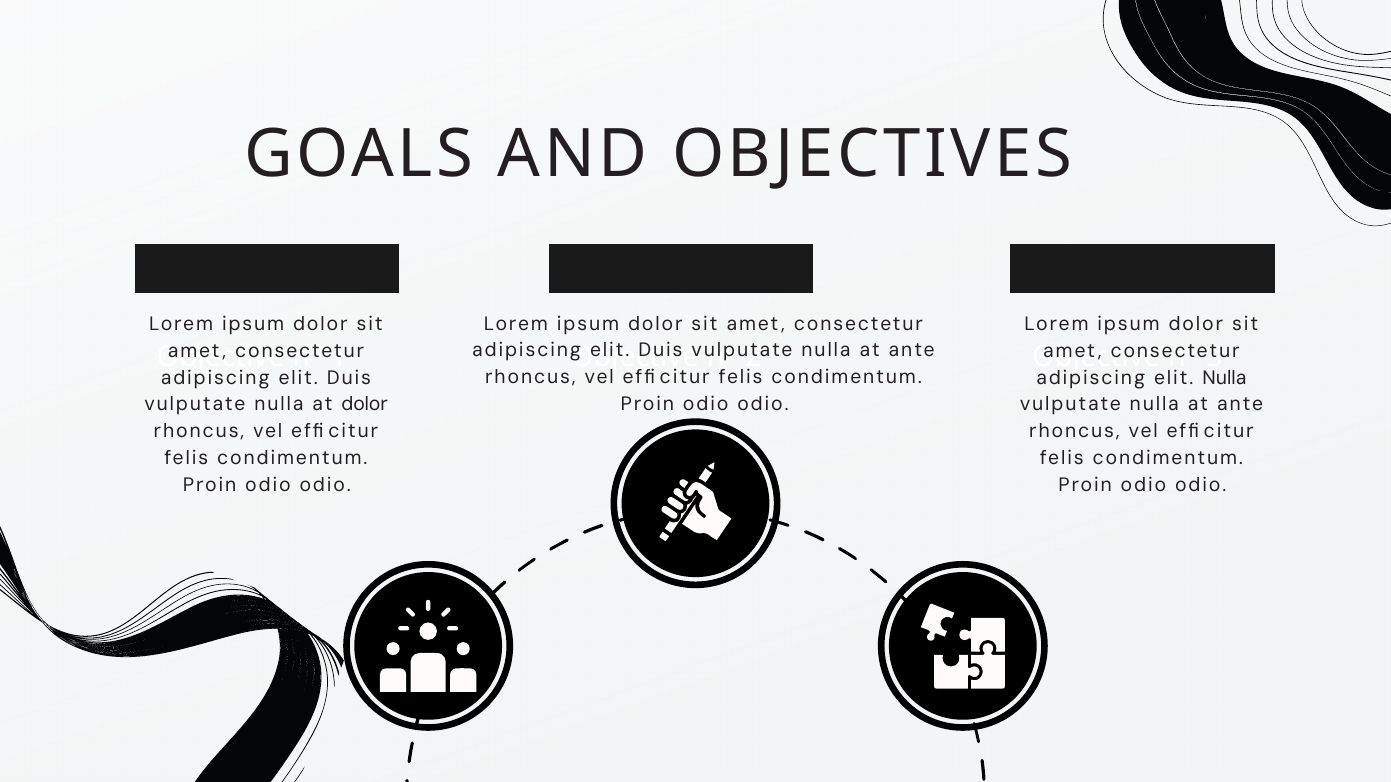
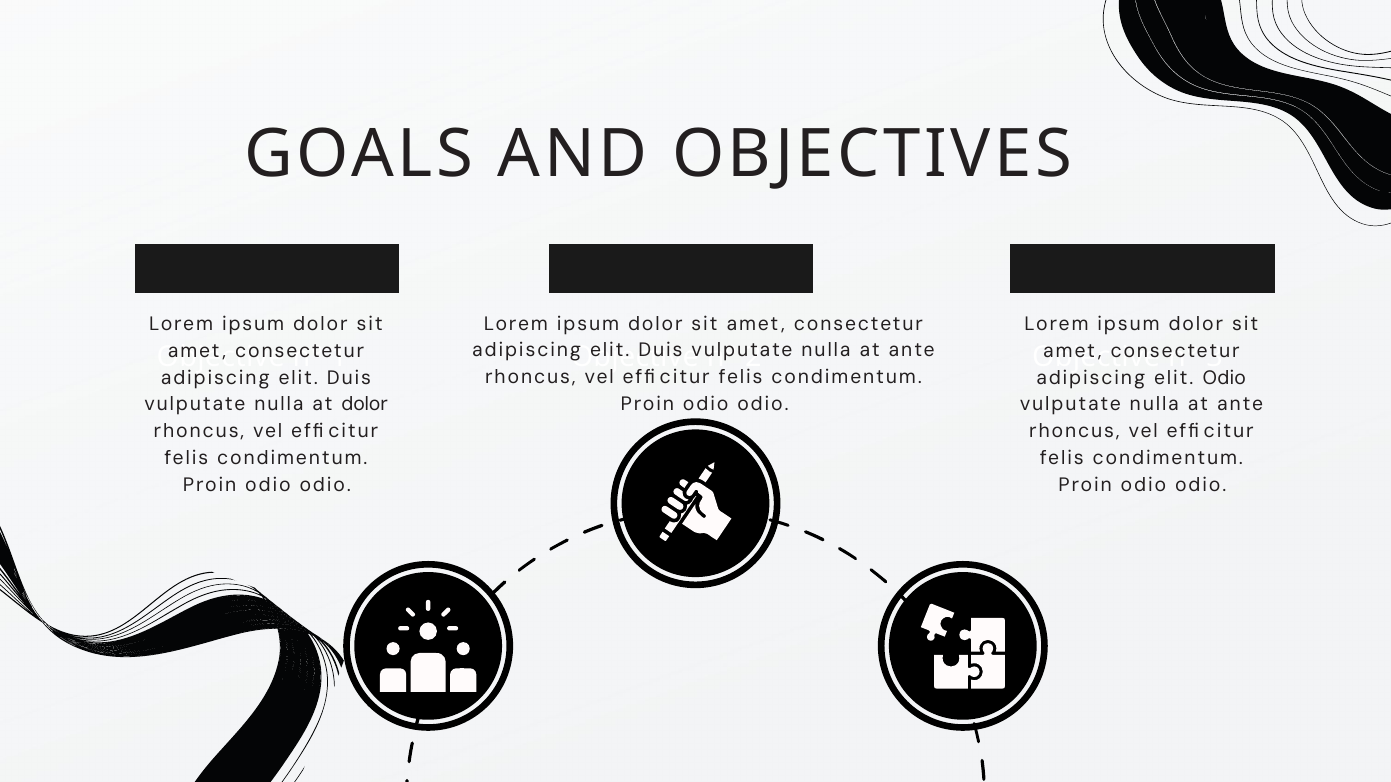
elit Nulla: Nulla -> Odio
